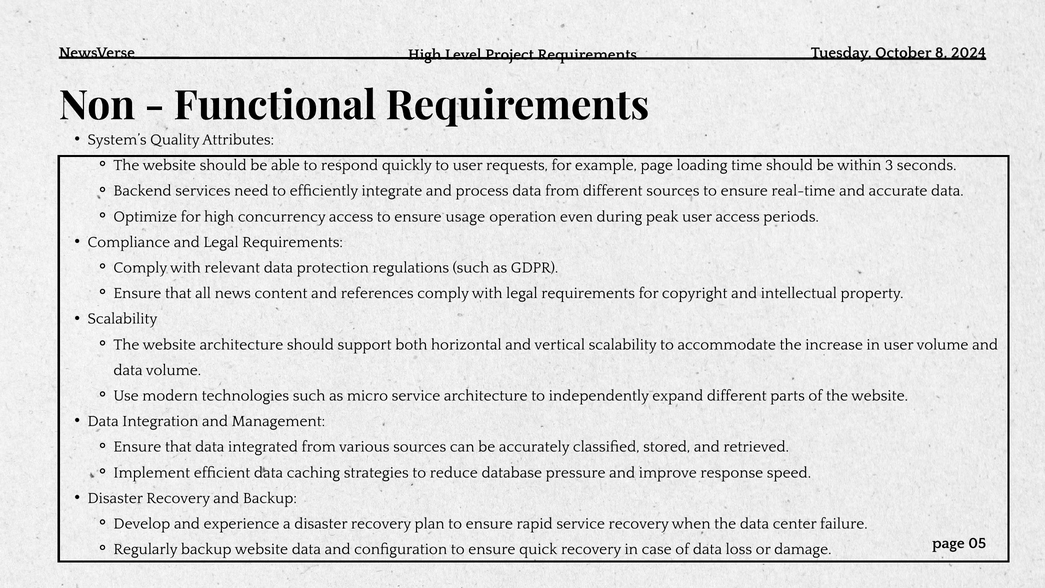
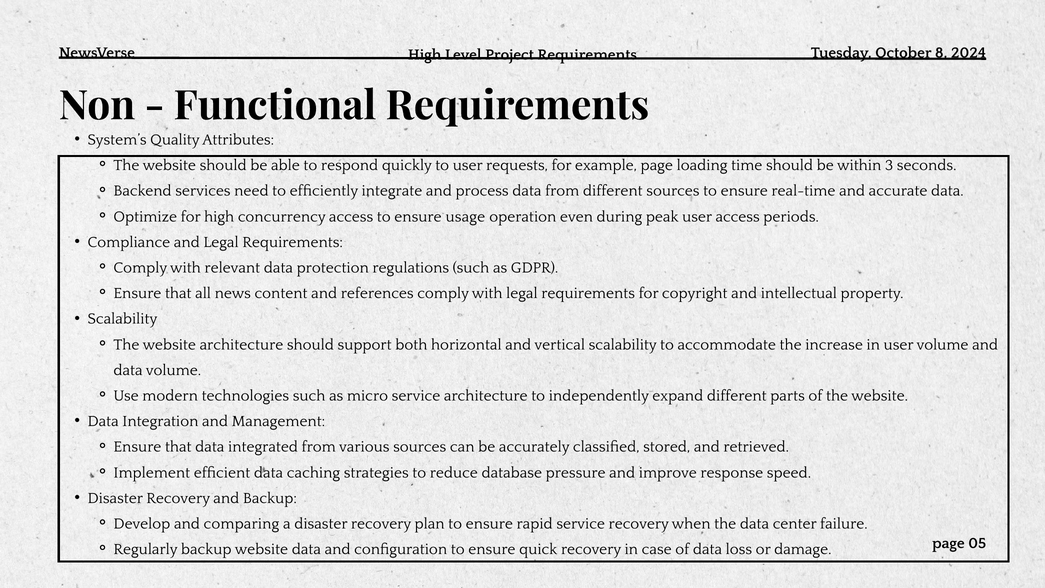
experience: experience -> comparing
